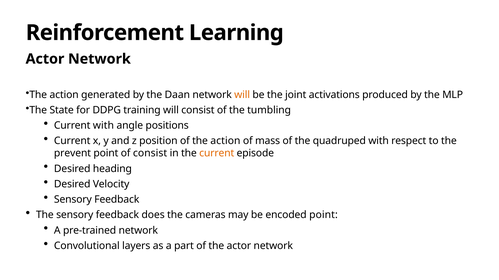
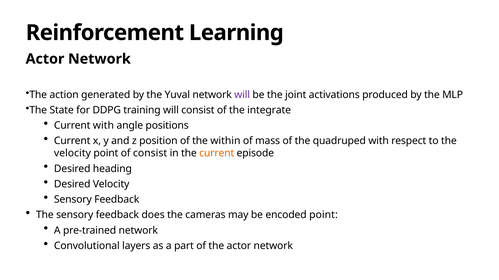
Daan: Daan -> Yuval
will at (242, 95) colour: orange -> purple
tumbling: tumbling -> integrate
of the action: action -> within
prevent at (73, 154): prevent -> velocity
